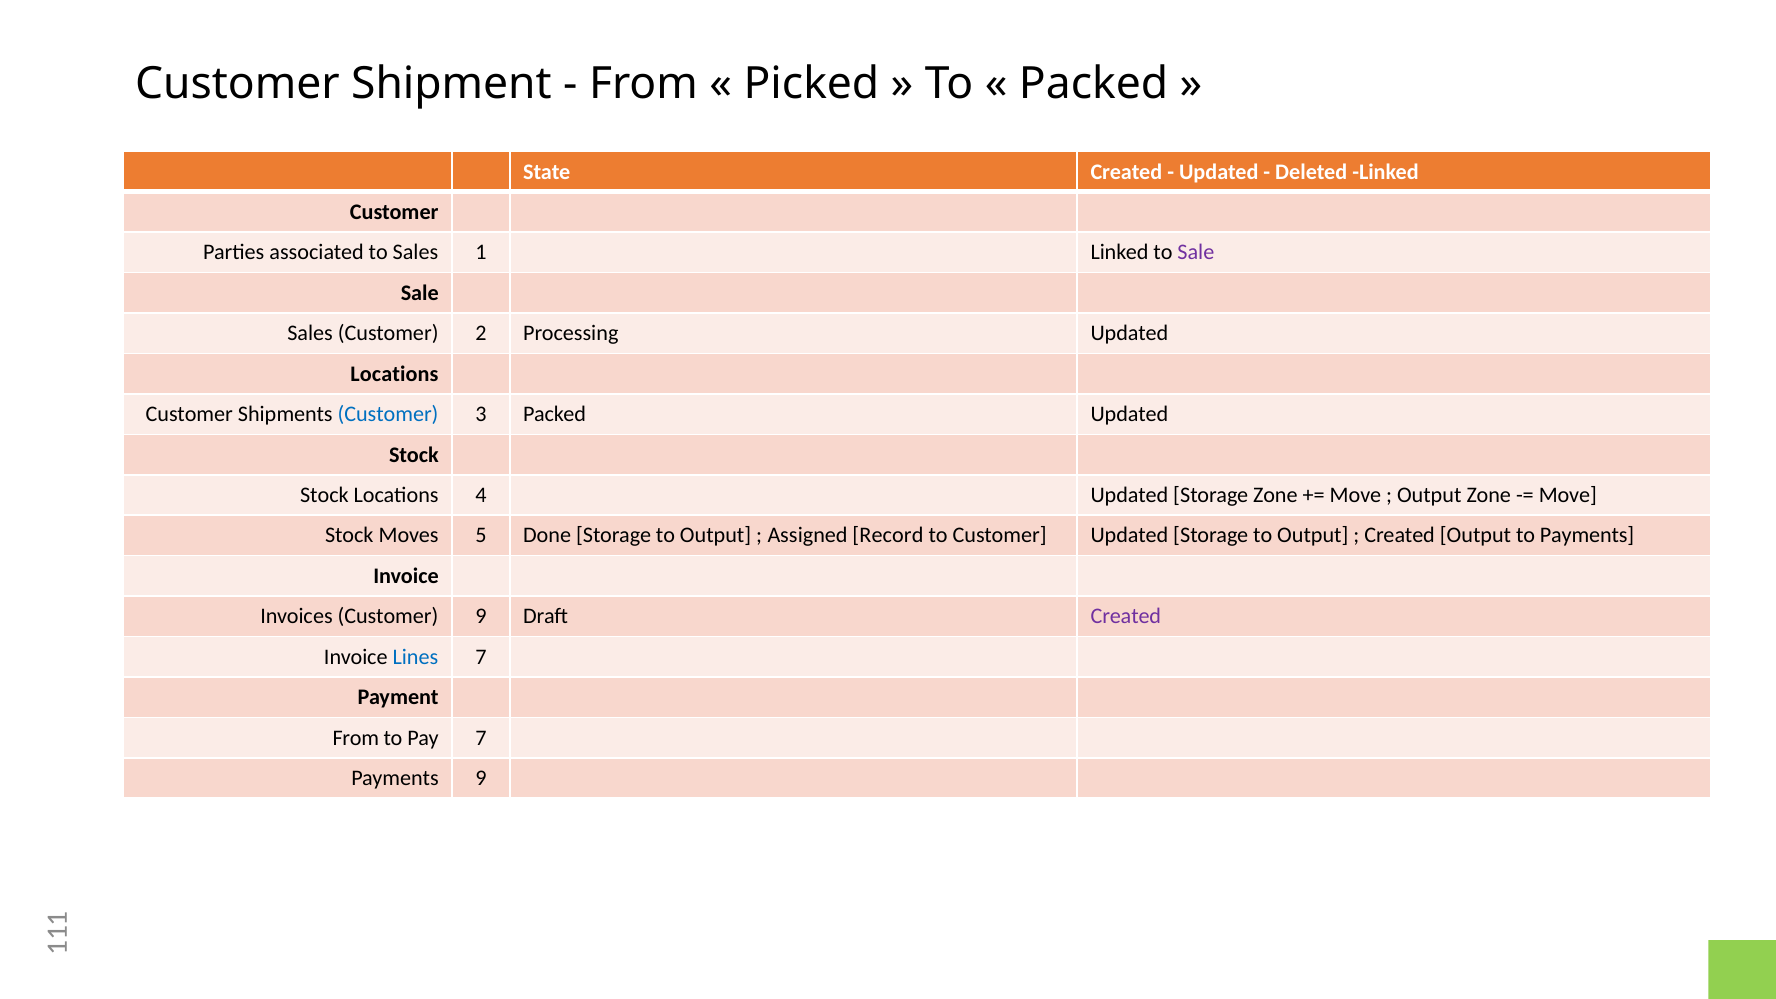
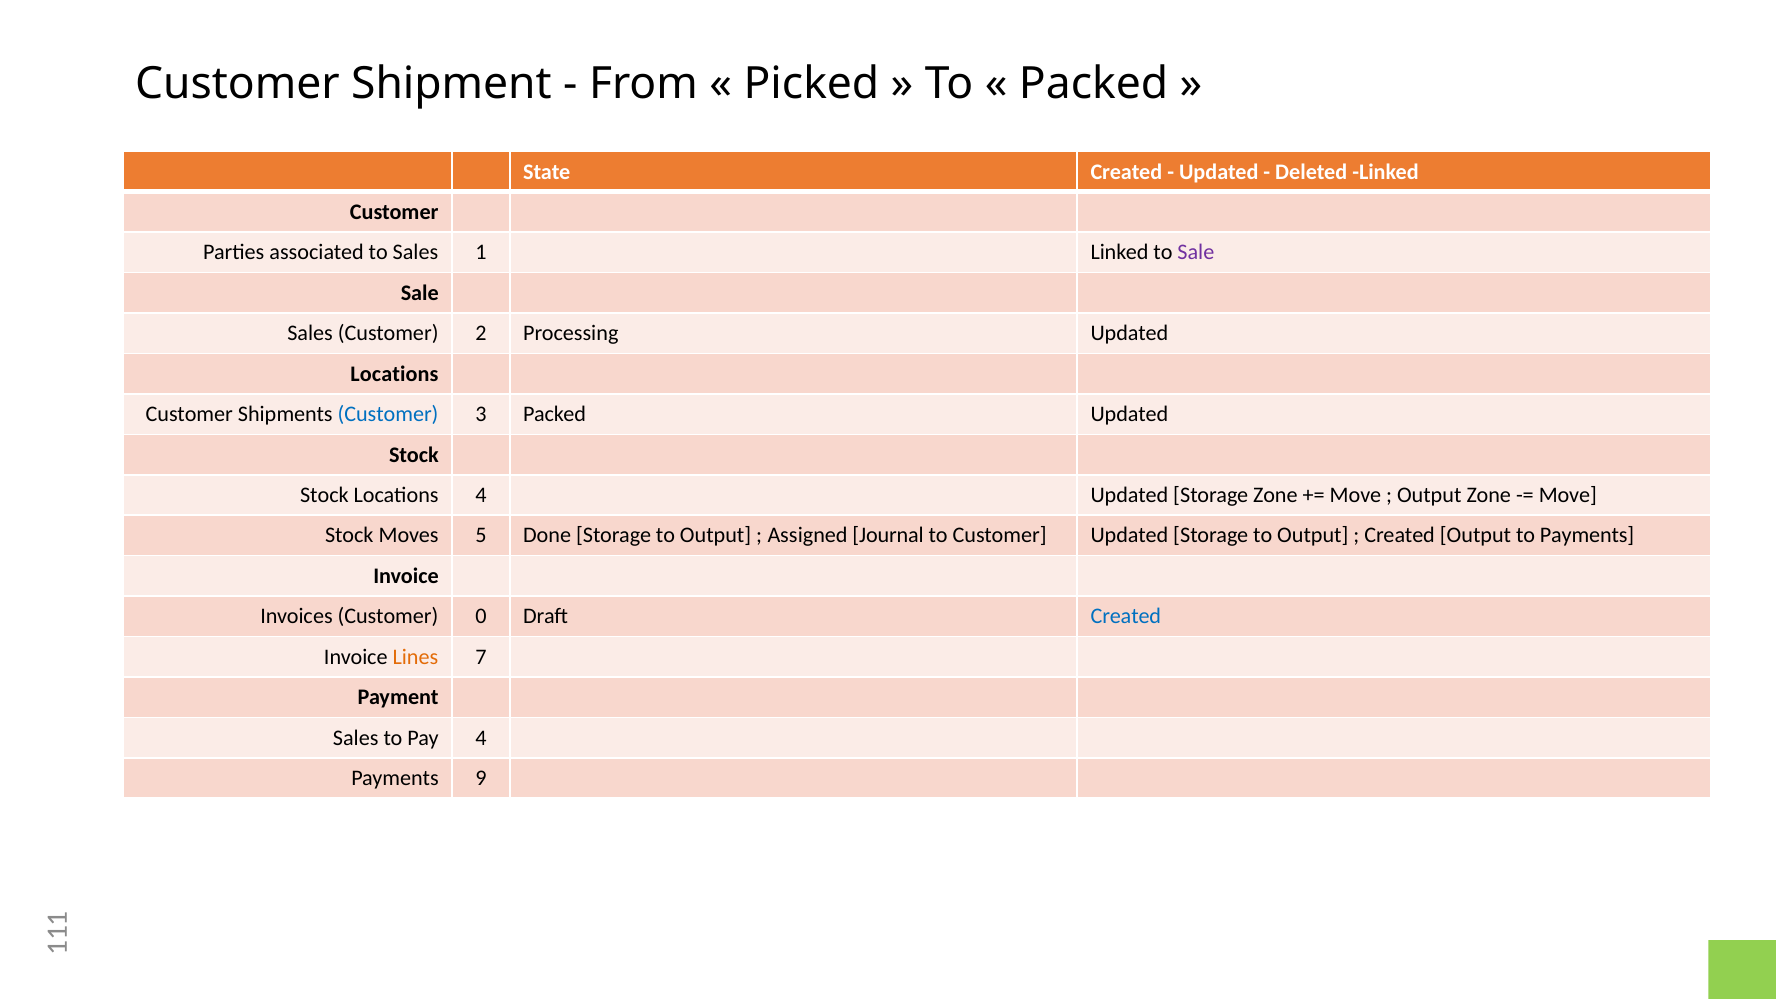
Record: Record -> Journal
Customer 9: 9 -> 0
Created at (1126, 616) colour: purple -> blue
Lines colour: blue -> orange
From at (356, 738): From -> Sales
Pay 7: 7 -> 4
